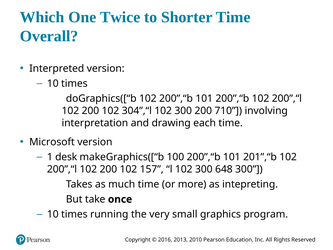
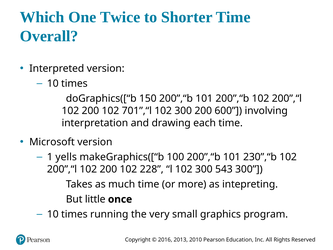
doGraphics([“b 102: 102 -> 150
304”,“l: 304”,“l -> 701”,“l
710: 710 -> 600
desk: desk -> yells
201”,“b: 201”,“b -> 230”,“b
157: 157 -> 228
648: 648 -> 543
take: take -> little
